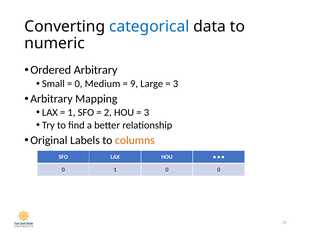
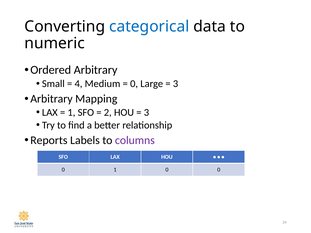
0 at (78, 84): 0 -> 4
9 at (134, 84): 9 -> 0
Original: Original -> Reports
columns colour: orange -> purple
